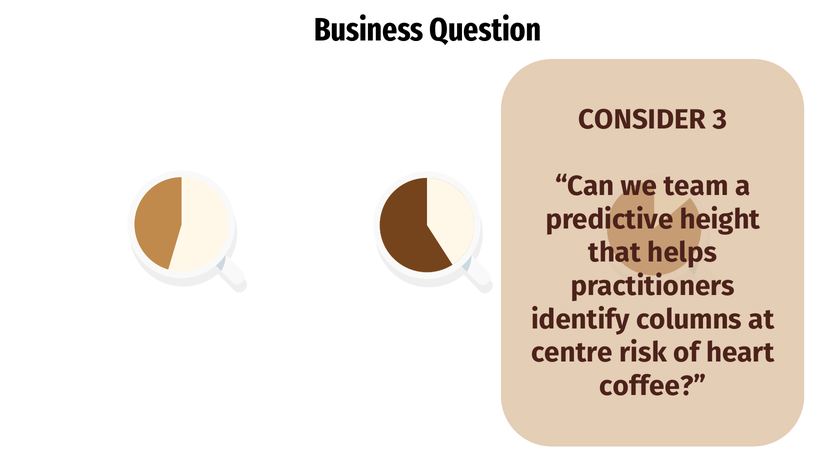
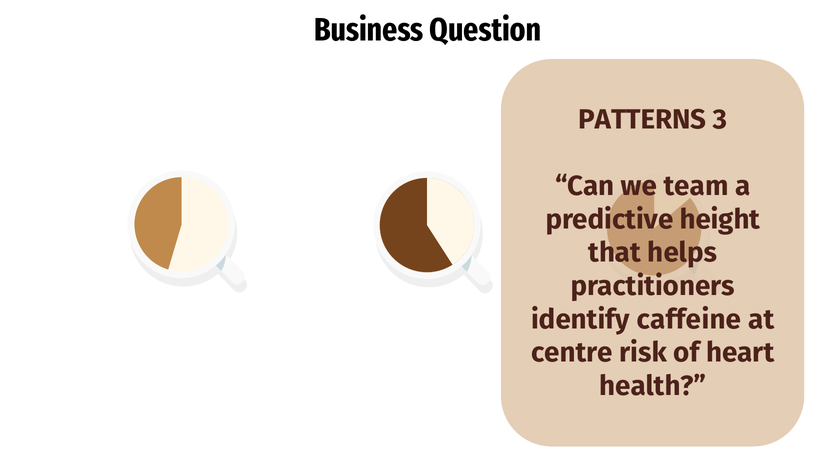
CONSIDER: CONSIDER -> PATTERNS
columns: columns -> caffeine
coffee: coffee -> health
